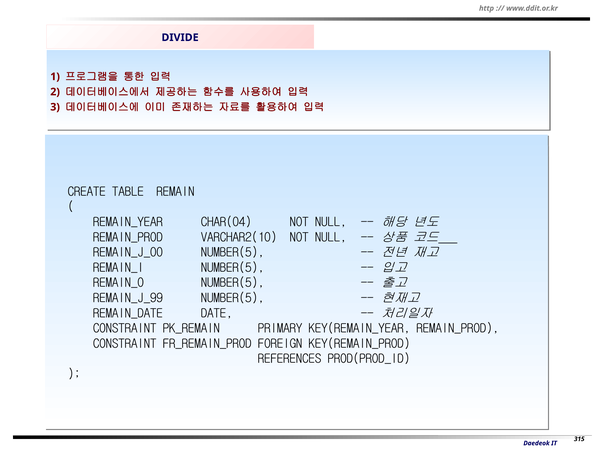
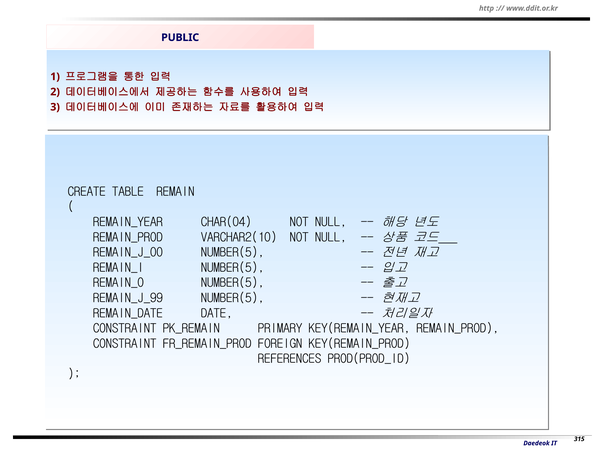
DIVIDE: DIVIDE -> PUBLIC
